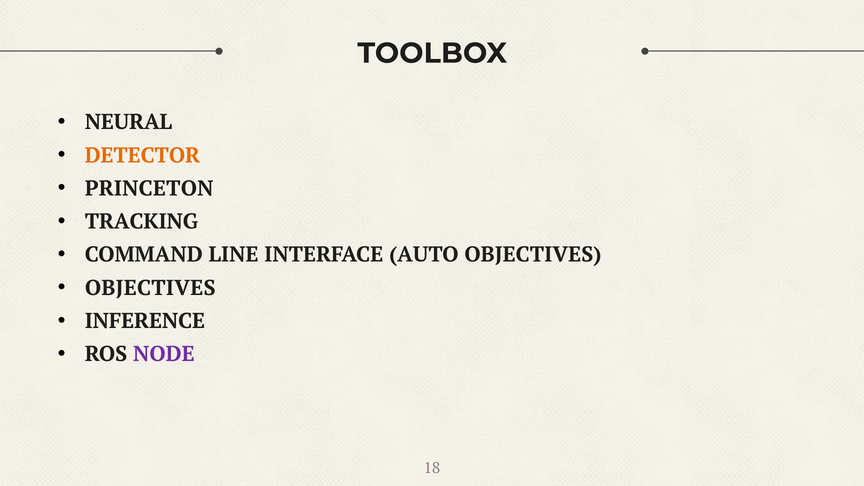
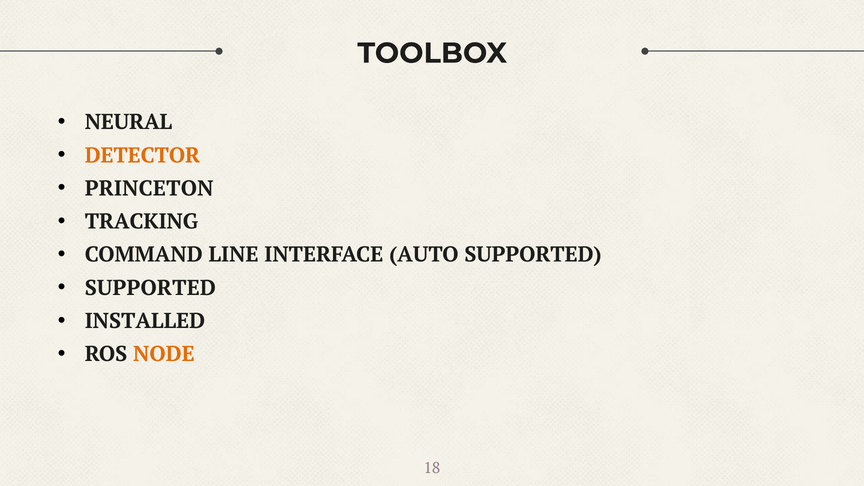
AUTO OBJECTIVES: OBJECTIVES -> SUPPORTED
OBJECTIVES at (150, 288): OBJECTIVES -> SUPPORTED
INFERENCE: INFERENCE -> INSTALLED
NODE colour: purple -> orange
